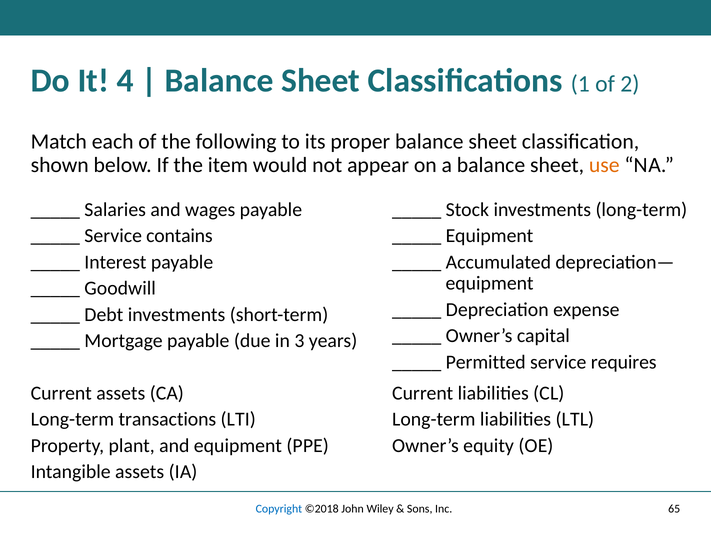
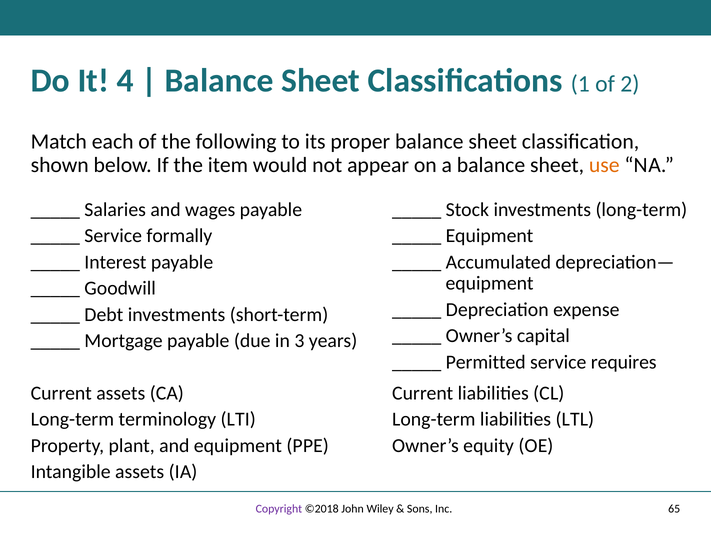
contains: contains -> formally
transactions: transactions -> terminology
Copyright colour: blue -> purple
